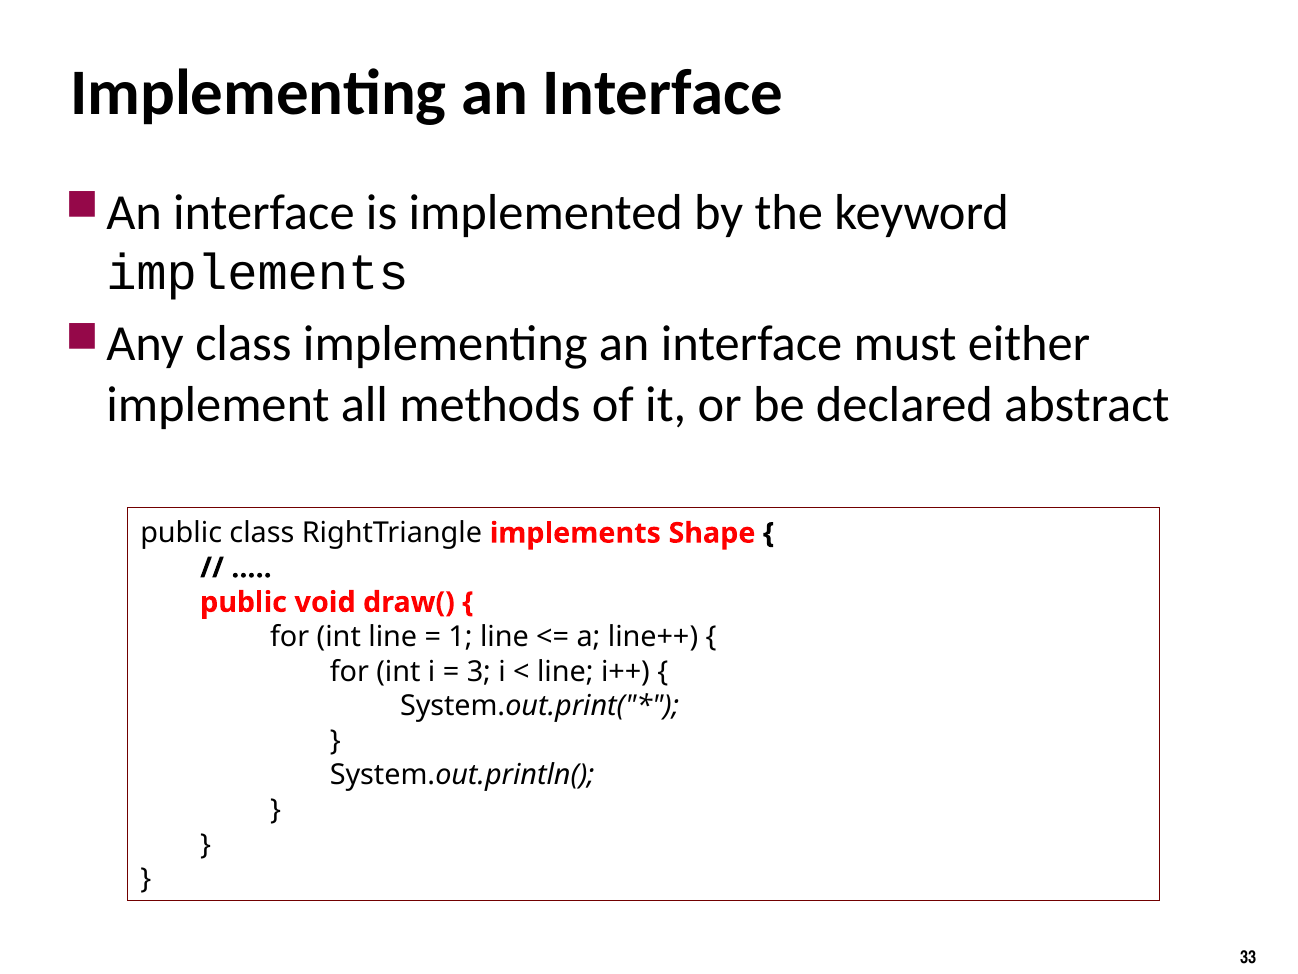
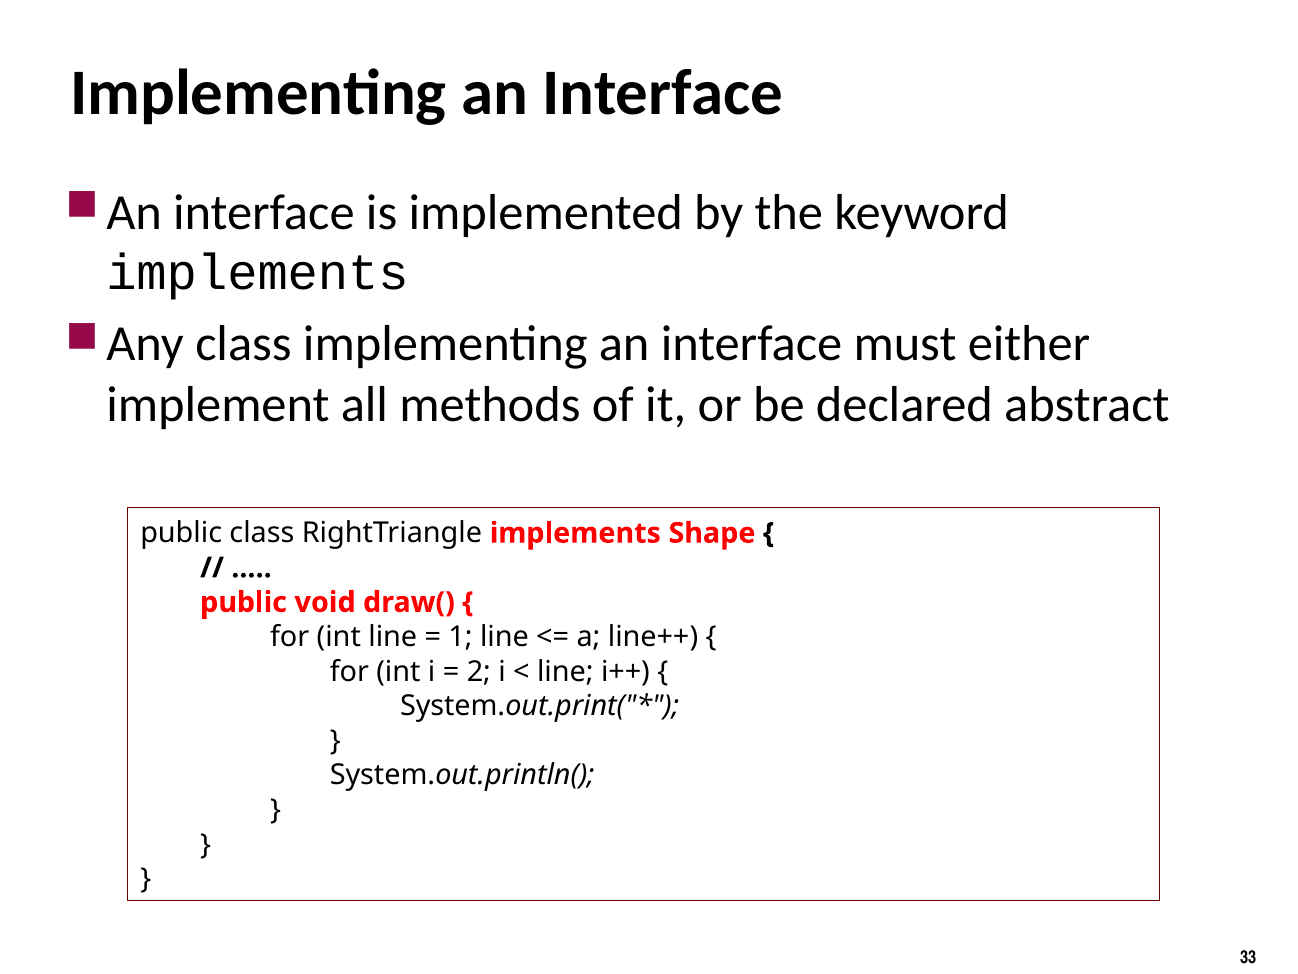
3: 3 -> 2
